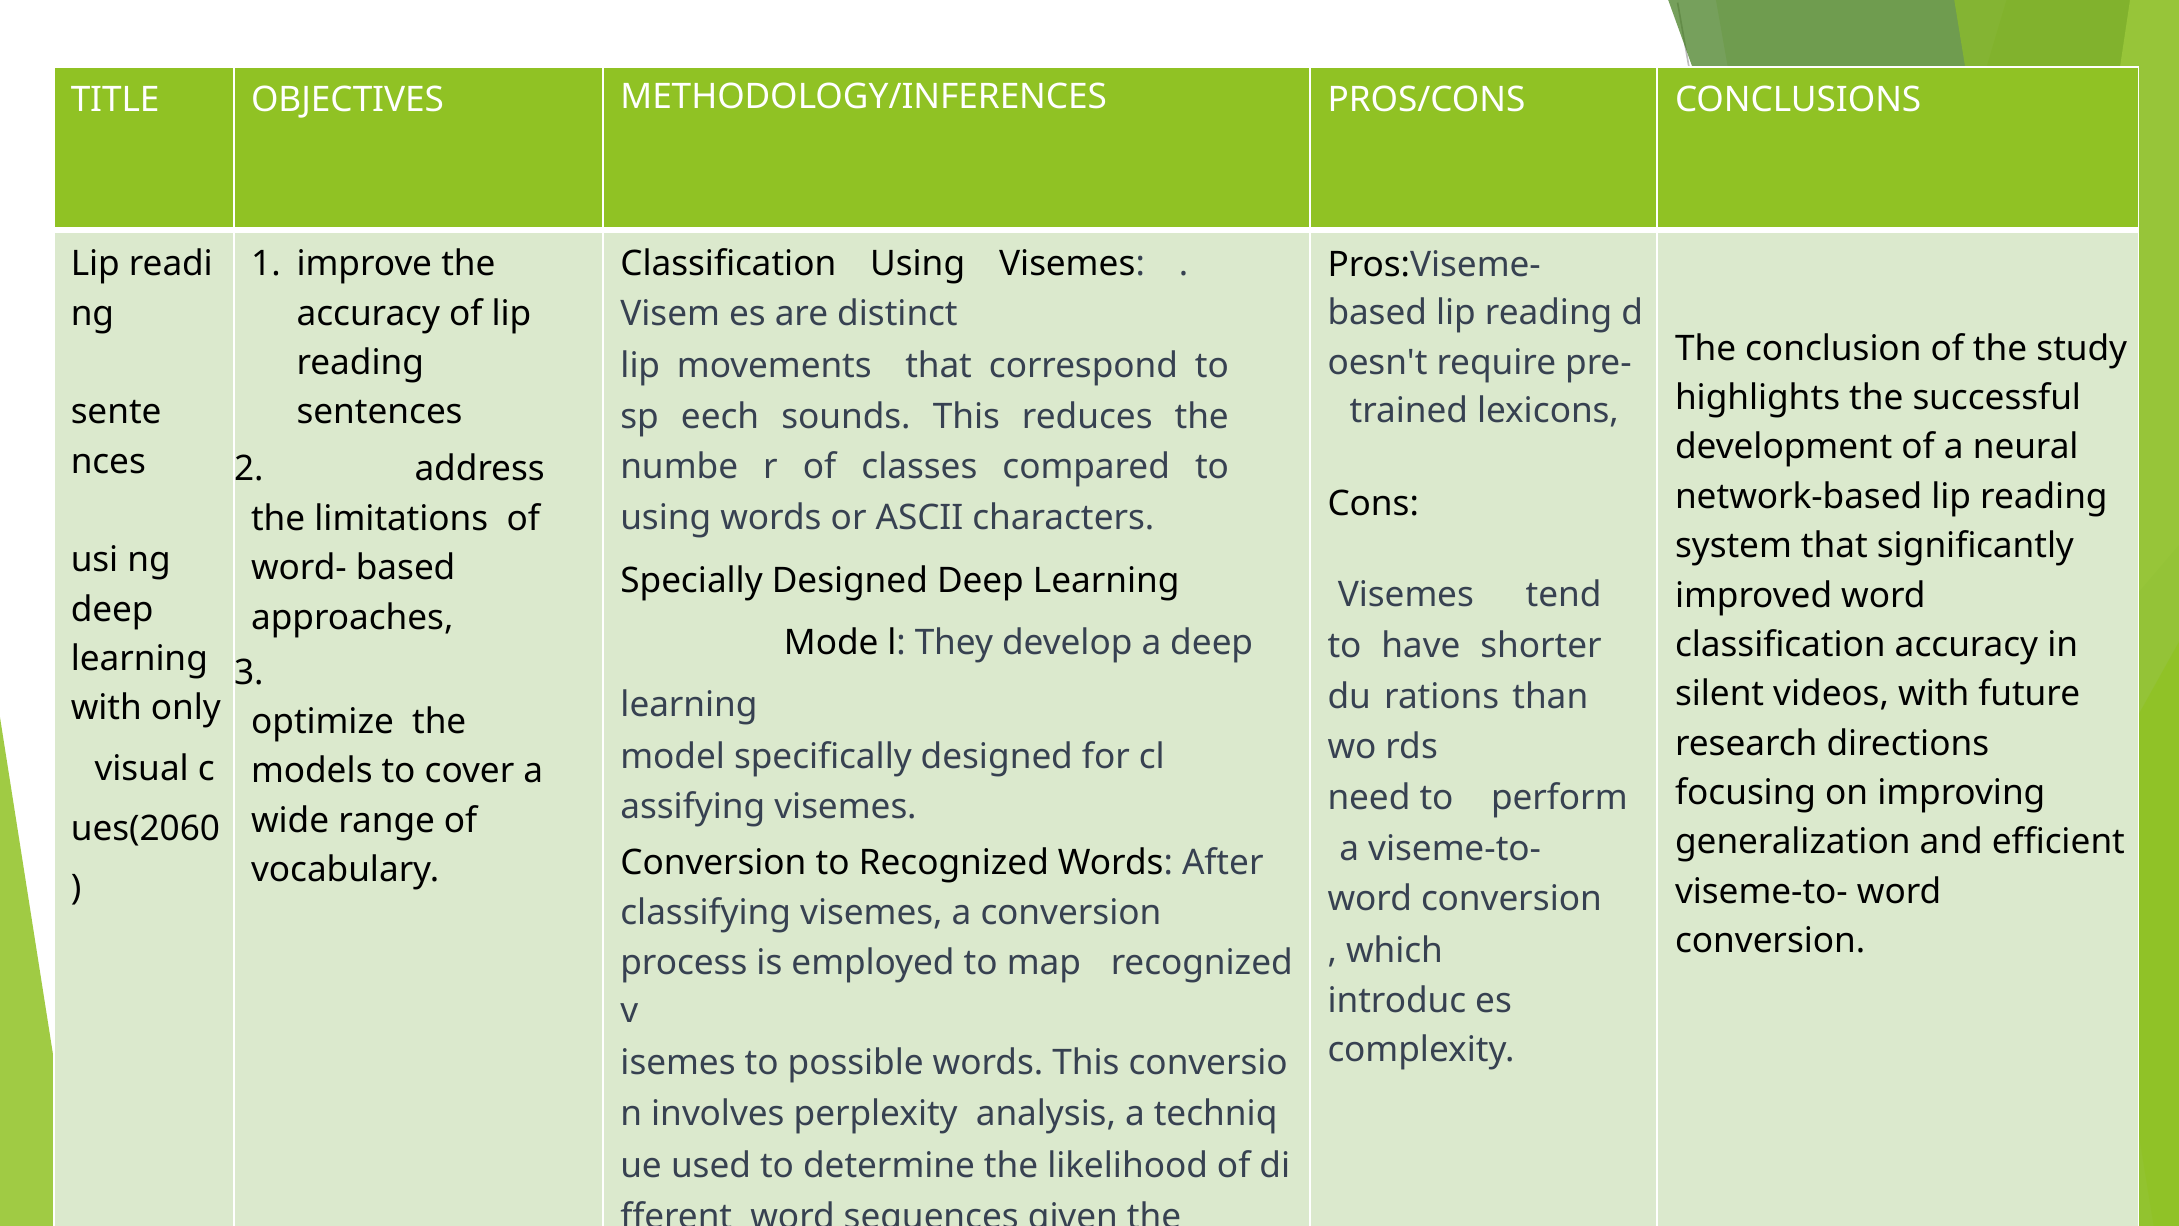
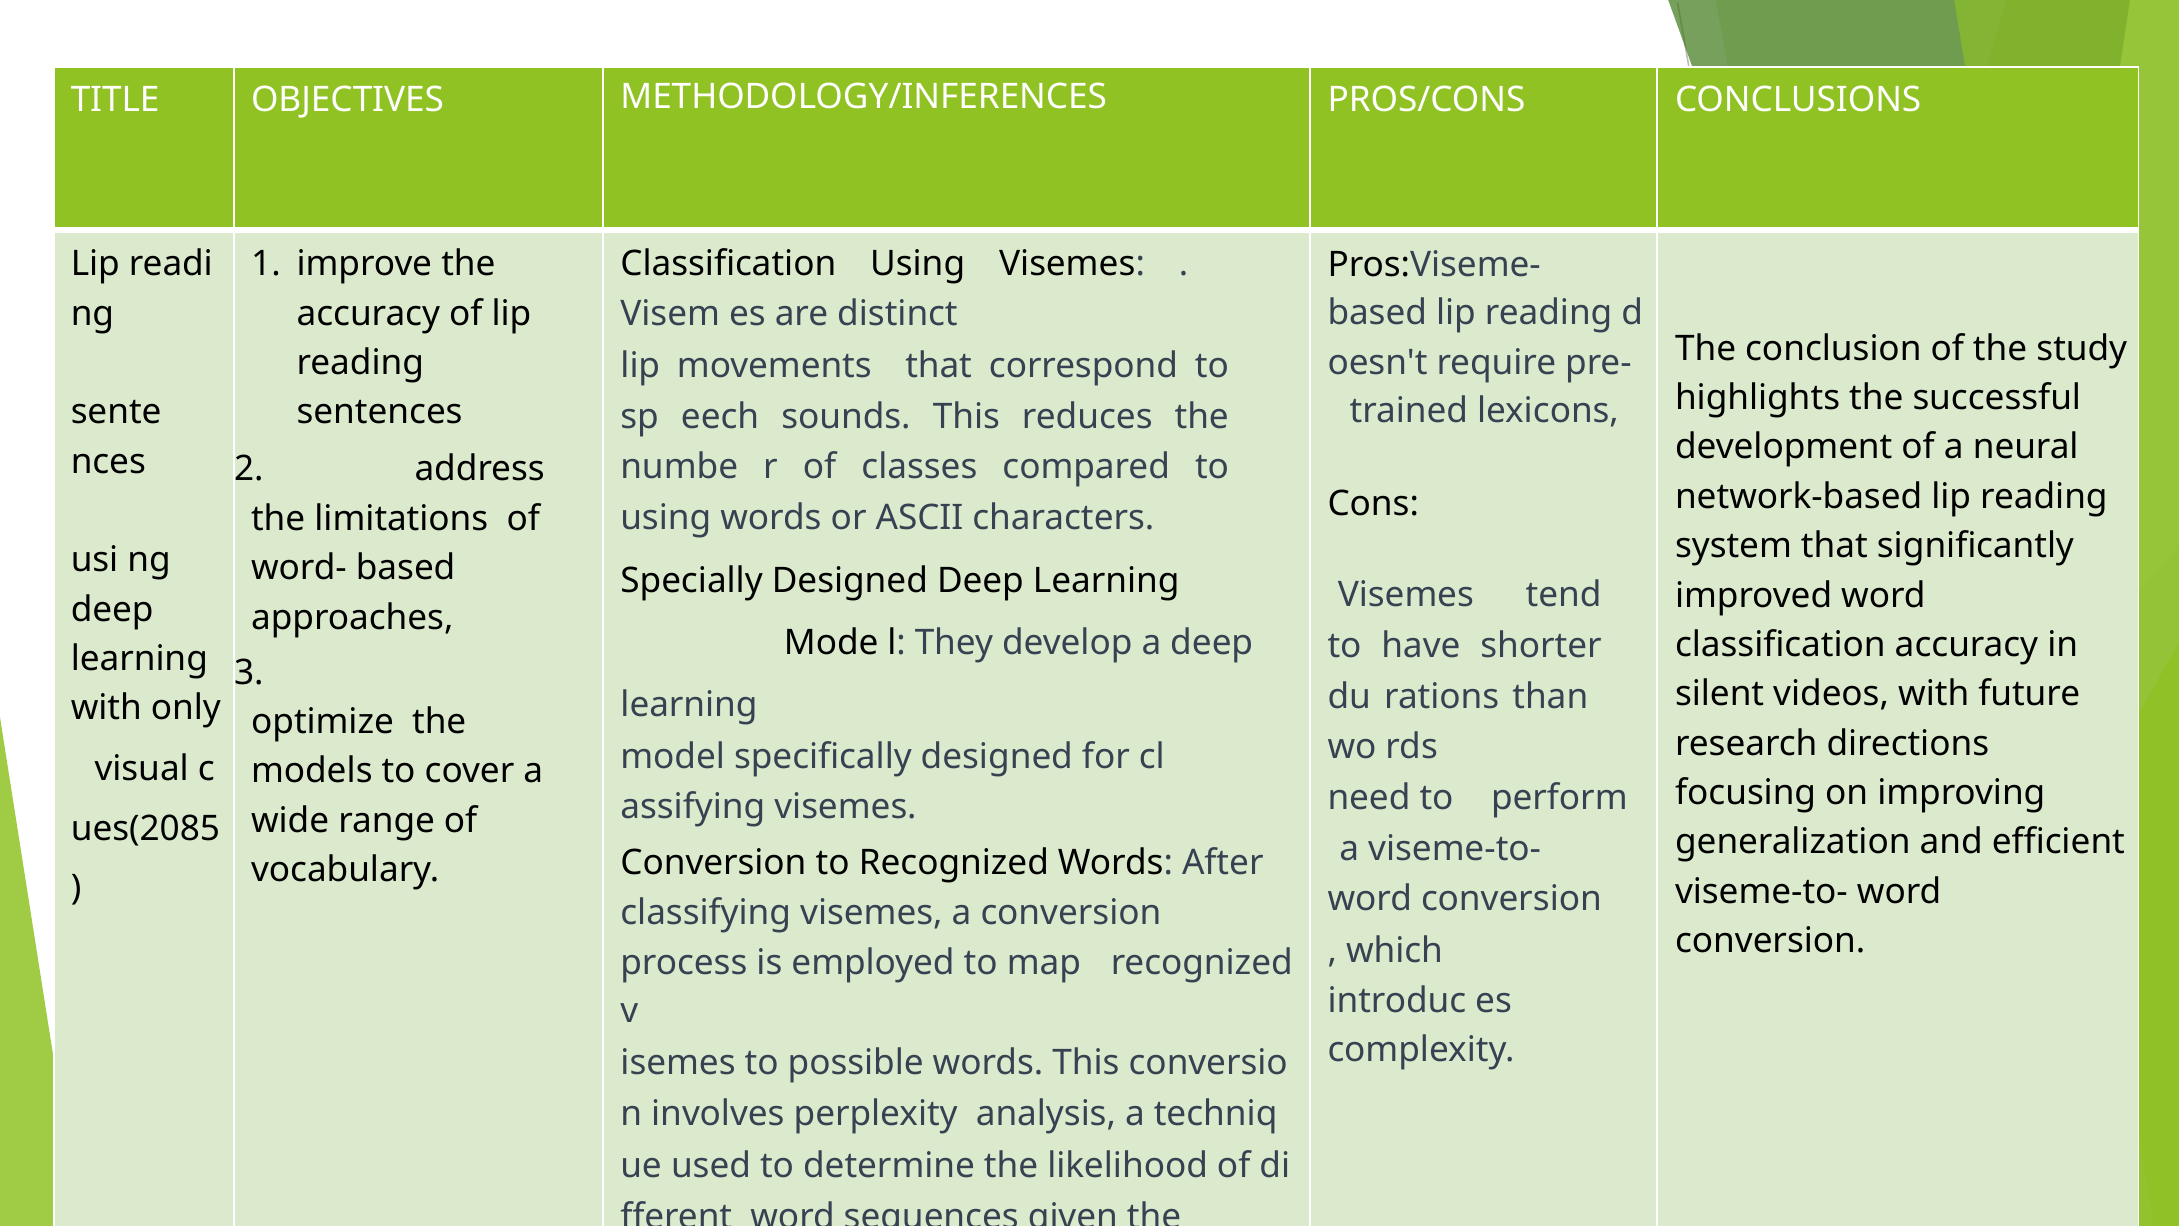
ues(2060: ues(2060 -> ues(2085
